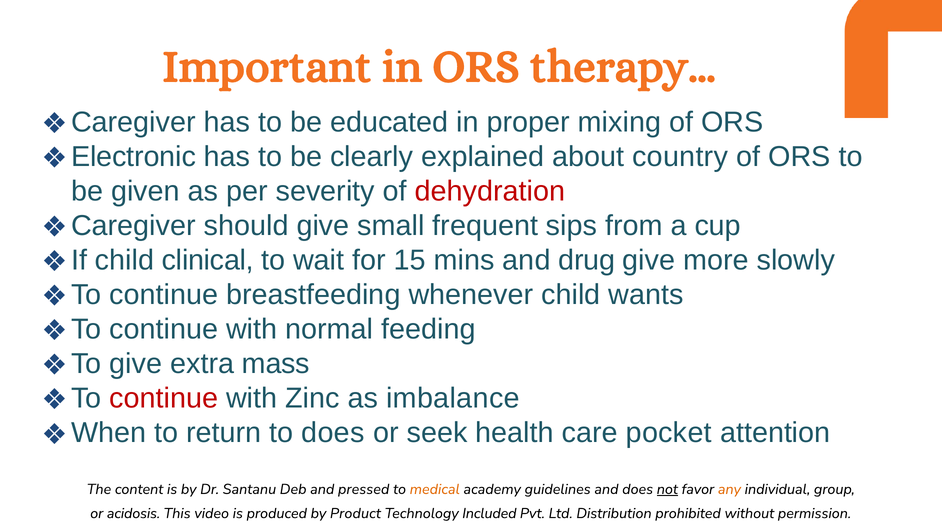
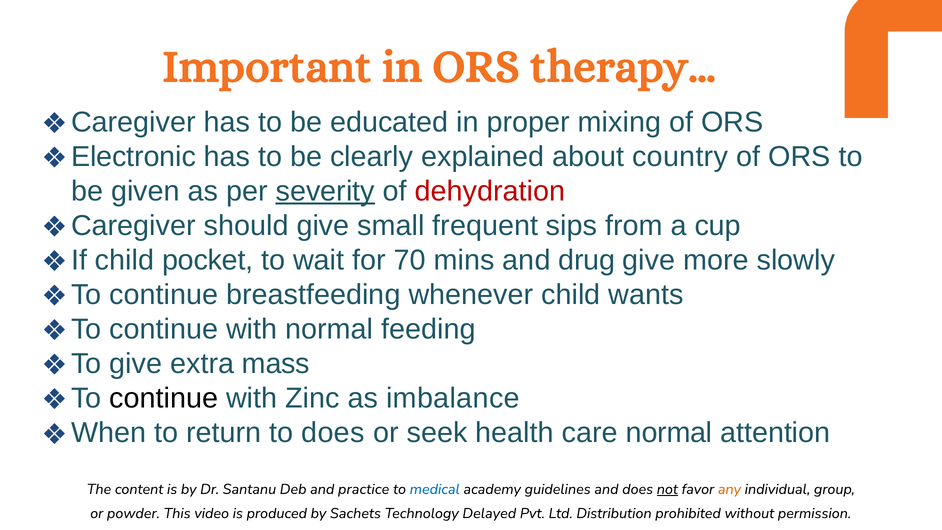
severity underline: none -> present
clinical: clinical -> pocket
15: 15 -> 70
continue at (164, 398) colour: red -> black
care pocket: pocket -> normal
pressed: pressed -> practice
medical colour: orange -> blue
acidosis: acidosis -> powder
Product: Product -> Sachets
Included: Included -> Delayed
